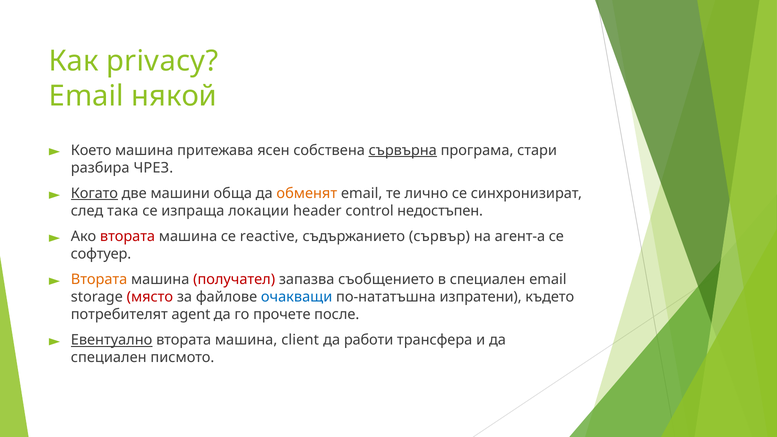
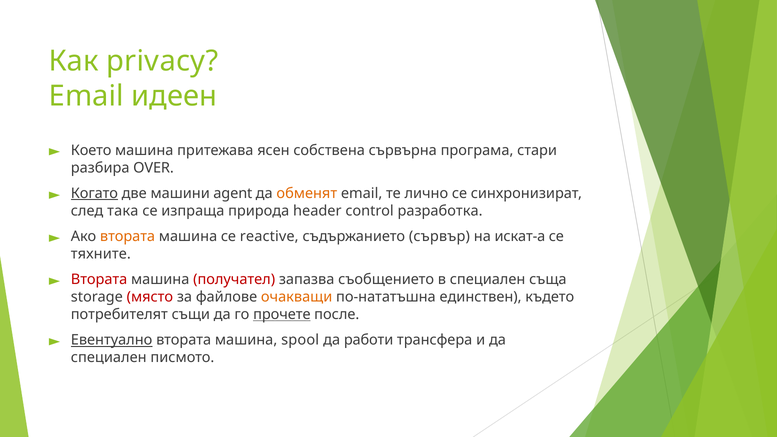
някой: някой -> идеен
сървърна underline: present -> none
ЧРЕЗ: ЧРЕЗ -> OVER
обща: обща -> agent
локации: локации -> природа
недостъпен: недостъпен -> разработка
втората at (128, 237) colour: red -> orange
агент-а: агент-а -> искат-а
софтуер: софтуер -> тяхните
Втората at (99, 280) colour: orange -> red
специален email: email -> съща
очакващи colour: blue -> orange
изпратени: изпратени -> единствен
agent: agent -> същи
прочете underline: none -> present
client: client -> spool
